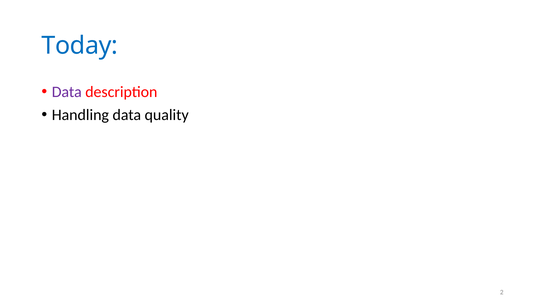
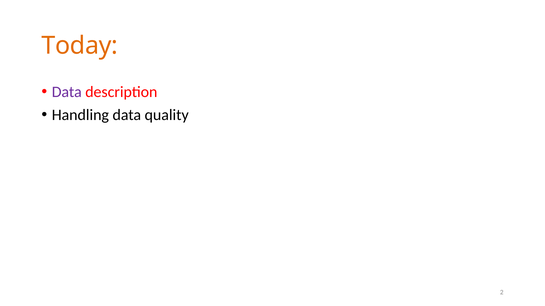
Today colour: blue -> orange
